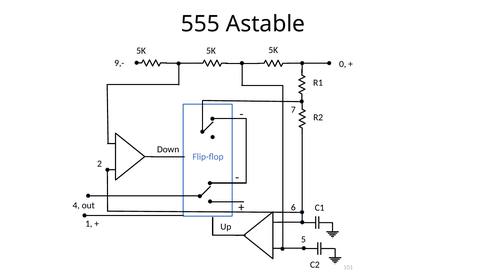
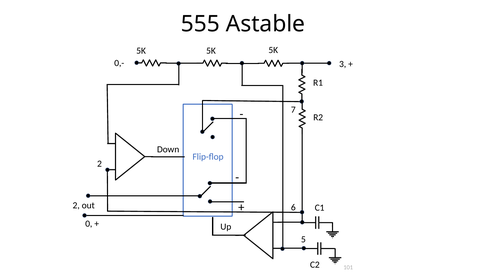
9,-: 9,- -> 0,-
0: 0 -> 3
4 at (76, 206): 4 -> 2
1: 1 -> 0
